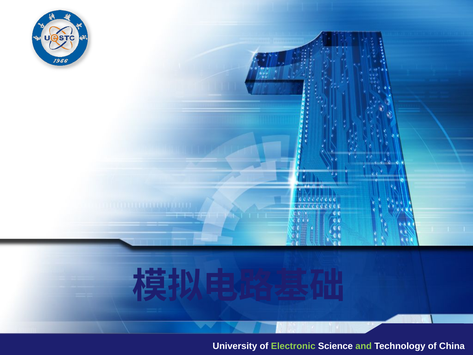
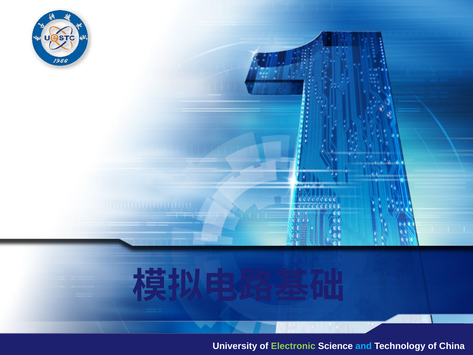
and colour: light green -> light blue
